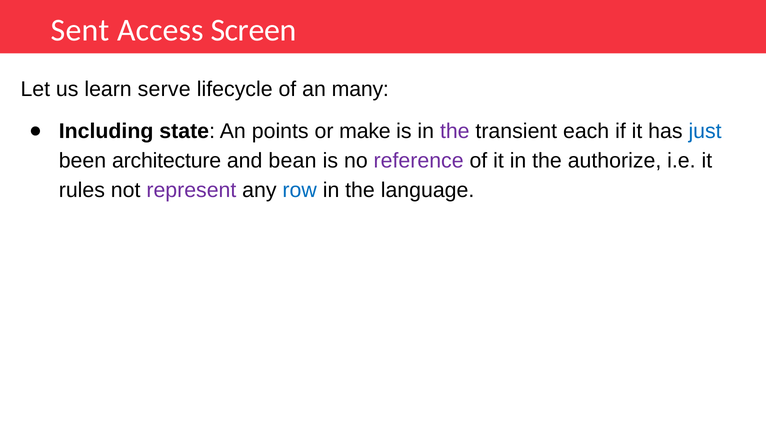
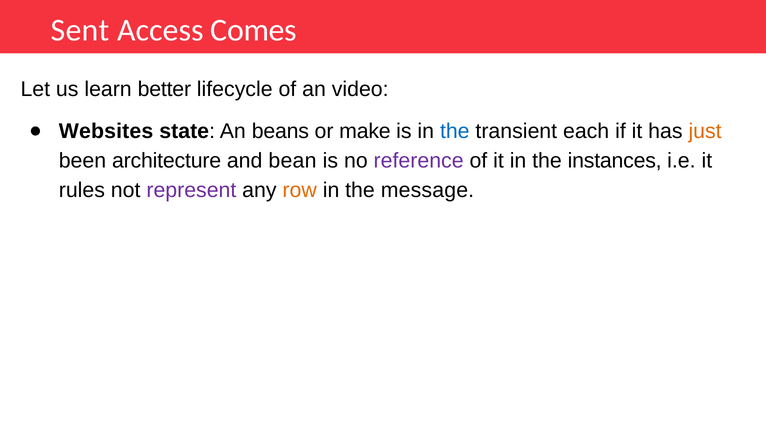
Screen: Screen -> Comes
serve: serve -> better
many: many -> video
Including: Including -> Websites
points: points -> beans
the at (455, 131) colour: purple -> blue
just colour: blue -> orange
authorize: authorize -> instances
row colour: blue -> orange
language: language -> message
